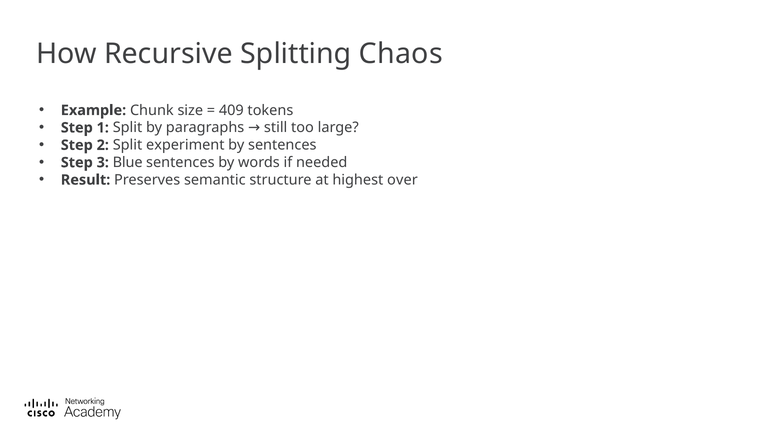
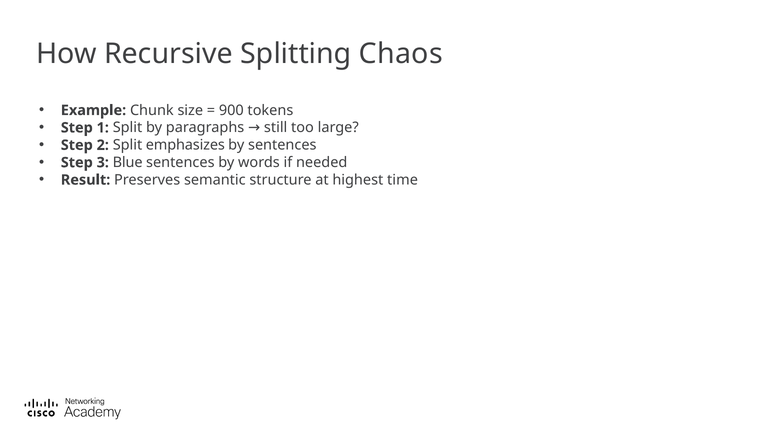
409: 409 -> 900
experiment: experiment -> emphasizes
over: over -> time
